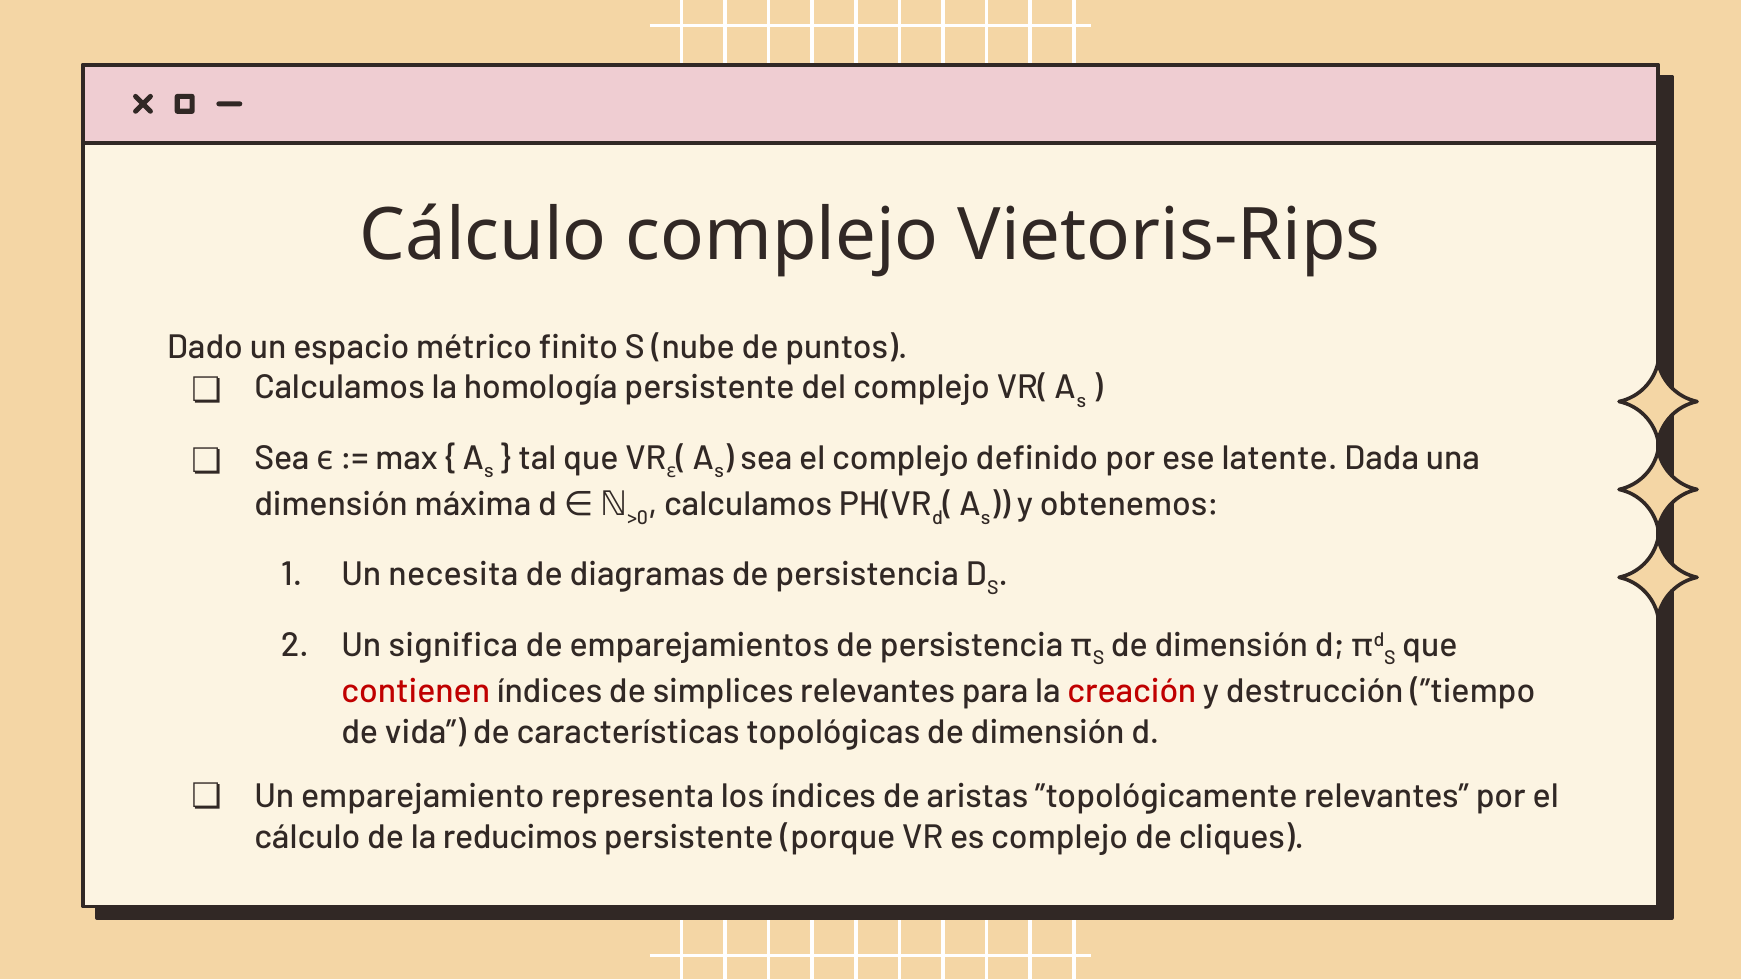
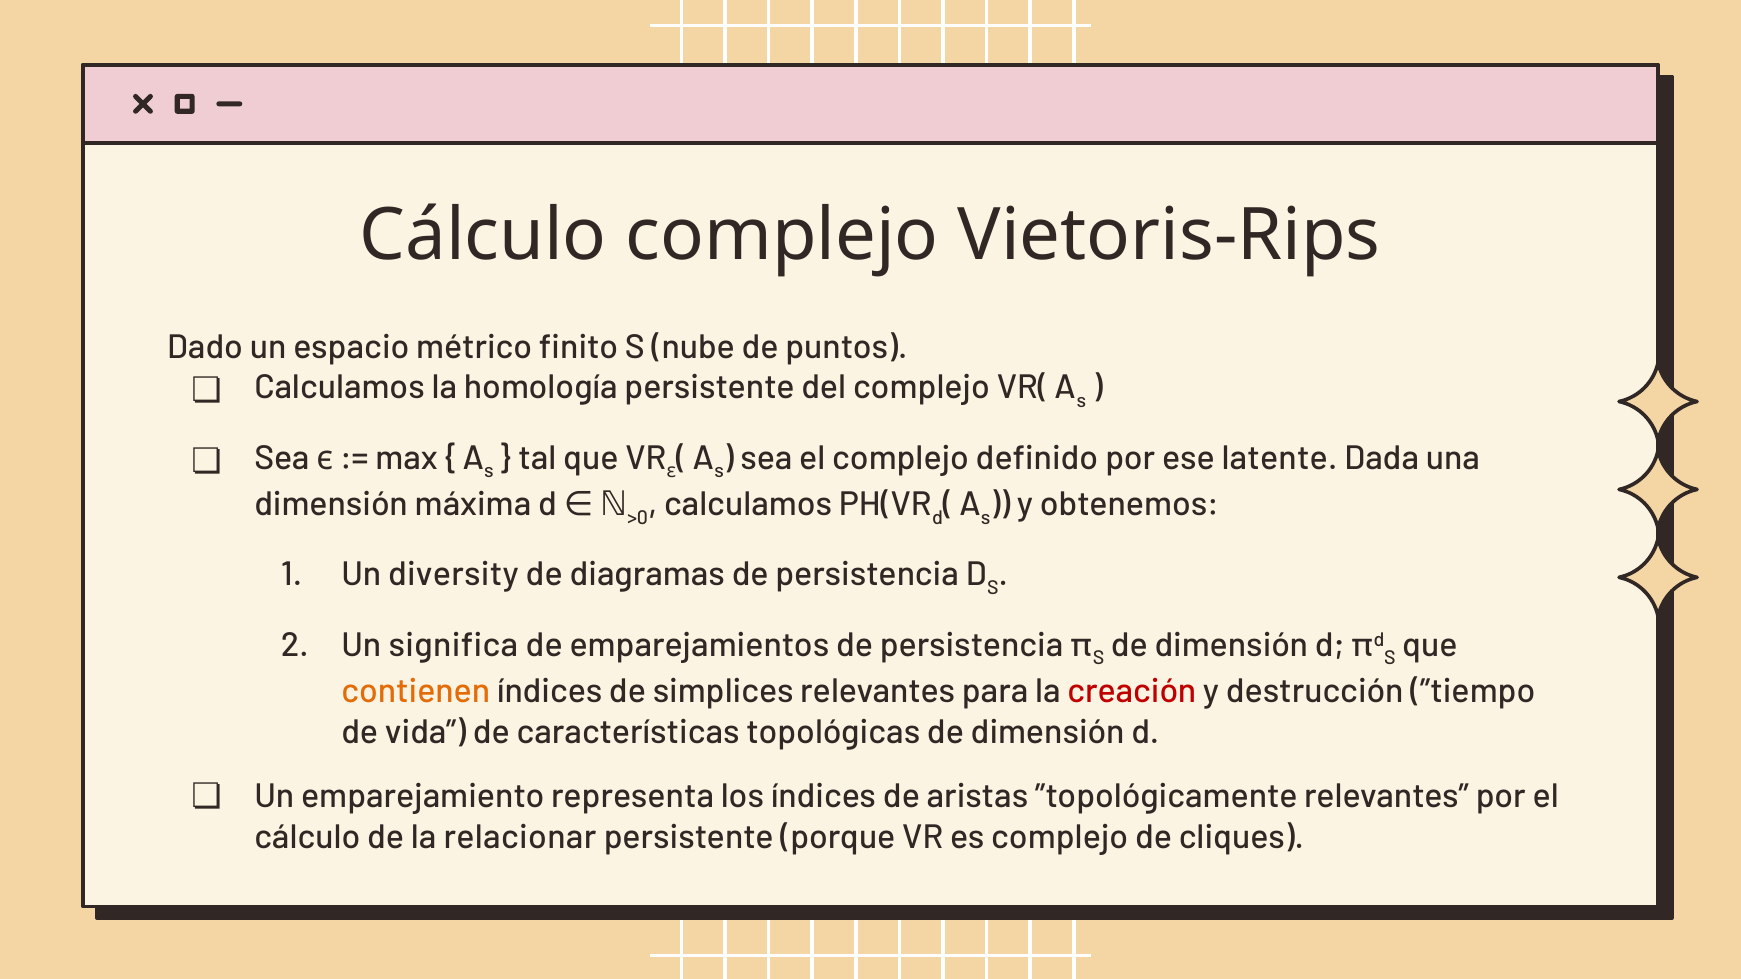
necesita: necesita -> diversity
contienen colour: red -> orange
reducimos: reducimos -> relacionar
